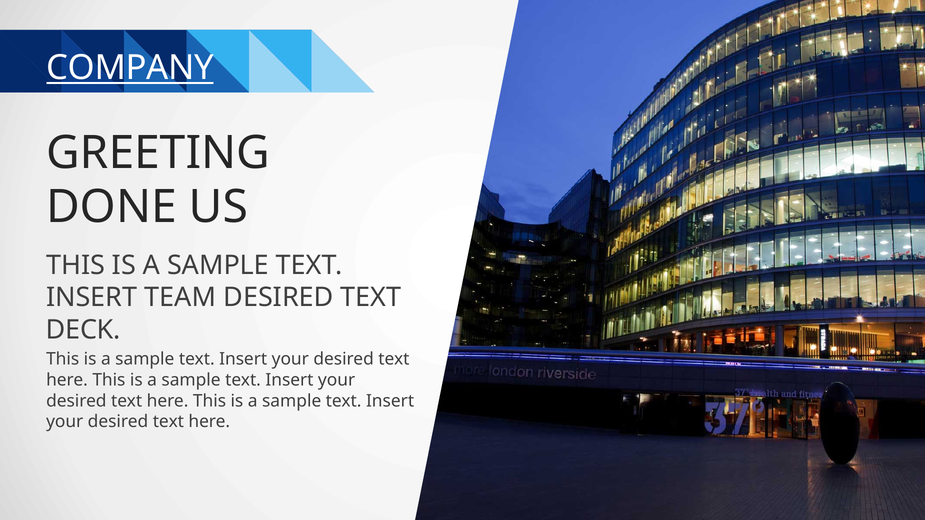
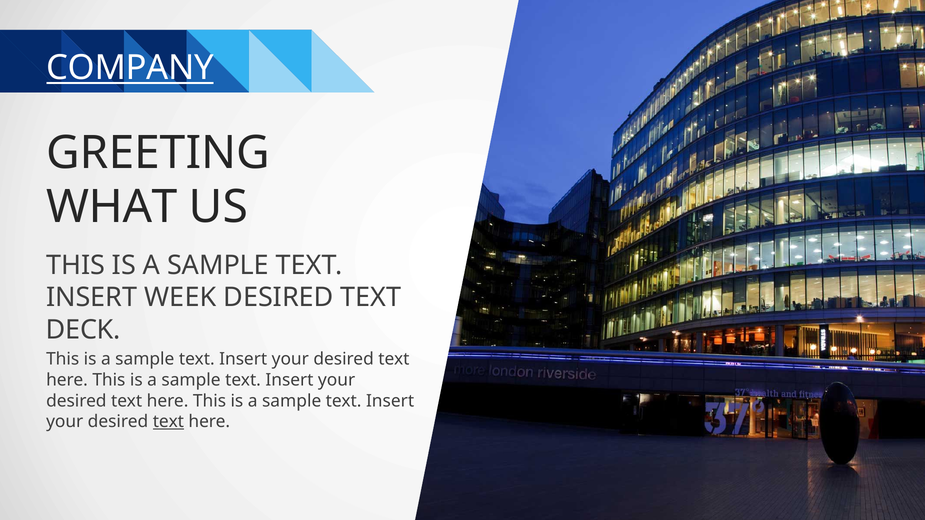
DONE: DONE -> WHAT
TEAM: TEAM -> WEEK
text at (168, 422) underline: none -> present
